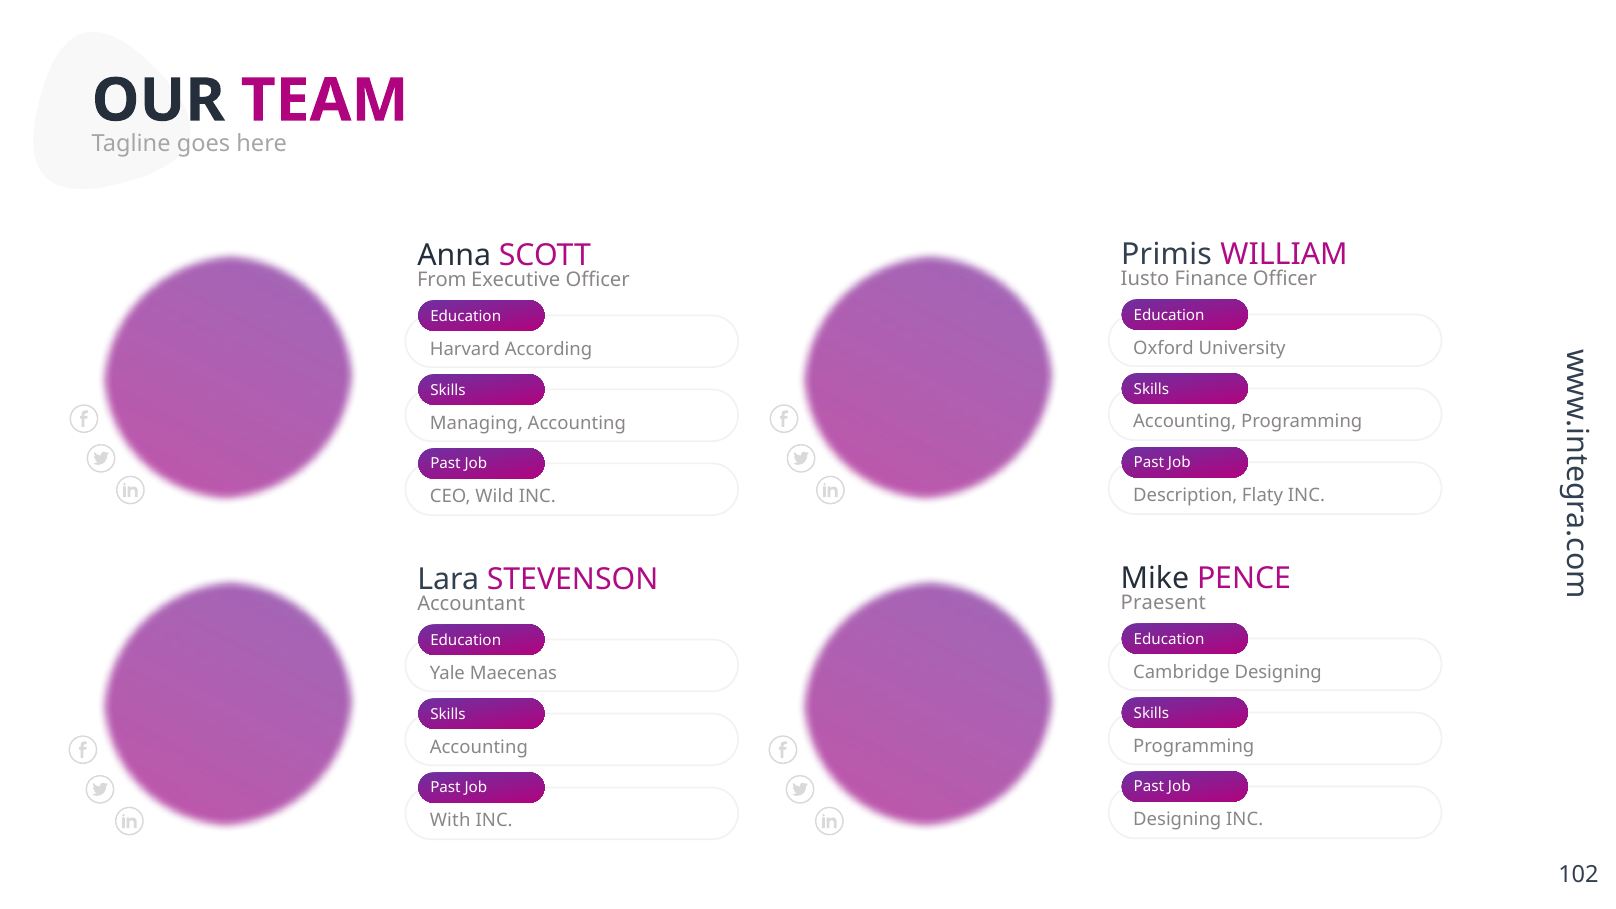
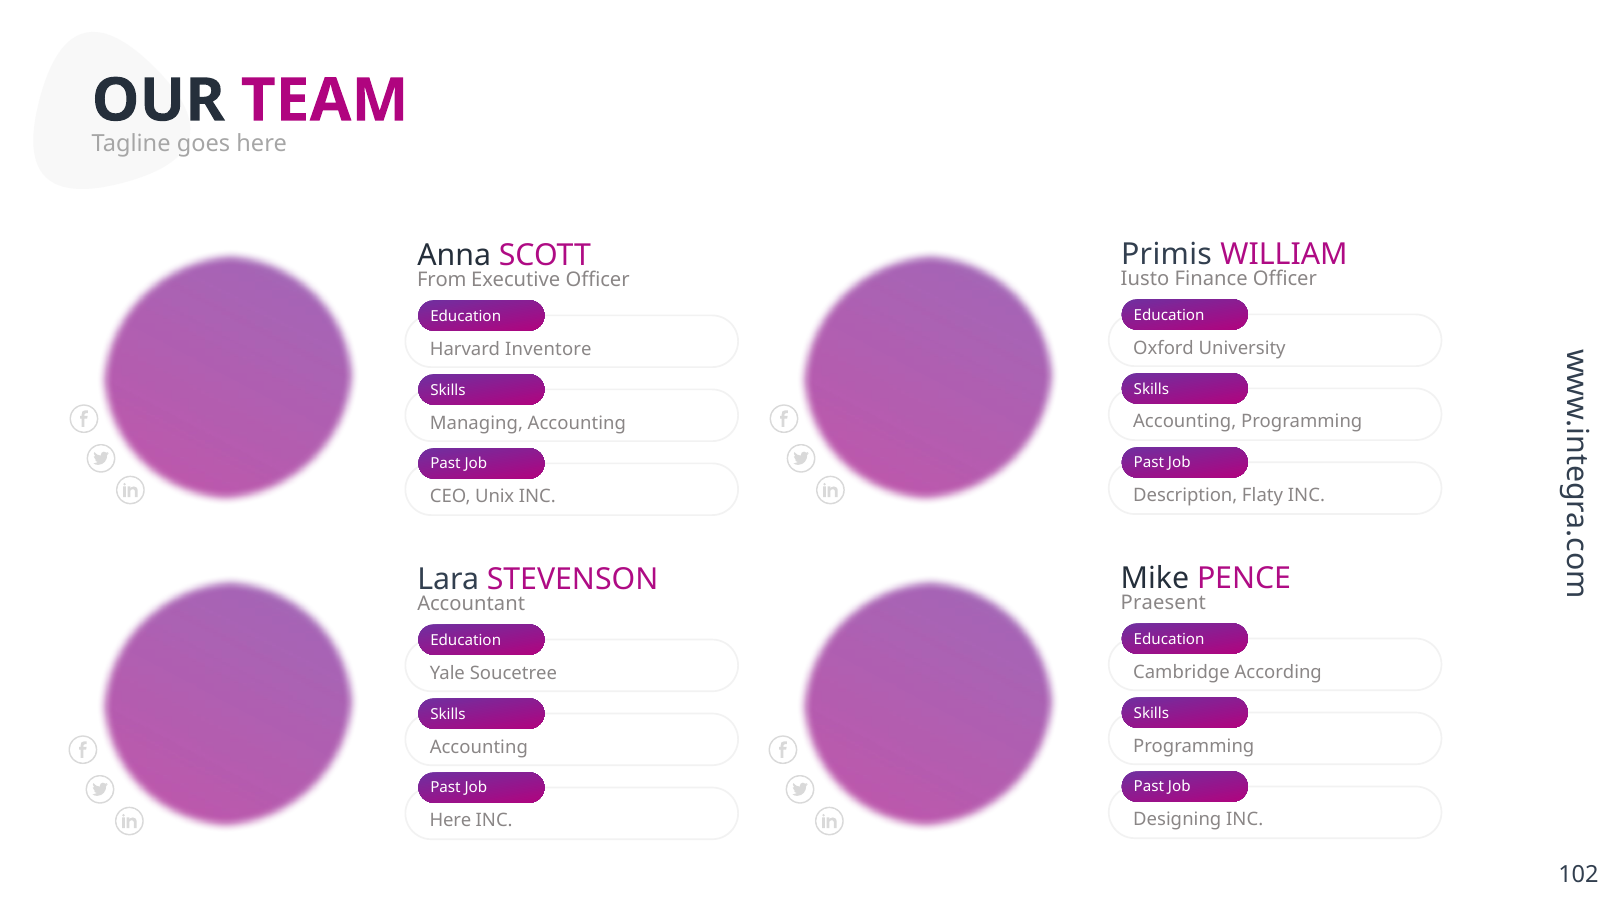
According: According -> Inventore
Wild: Wild -> Unix
Cambridge Designing: Designing -> According
Maecenas: Maecenas -> Soucetree
With at (450, 820): With -> Here
